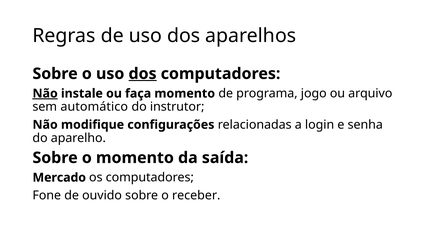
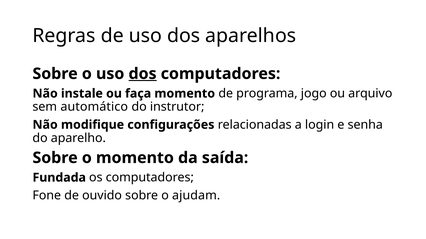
Não at (45, 94) underline: present -> none
Mercado: Mercado -> Fundada
receber: receber -> ajudam
